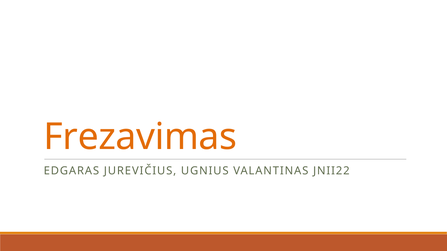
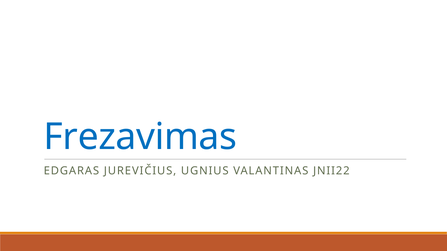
Frezavimas colour: orange -> blue
